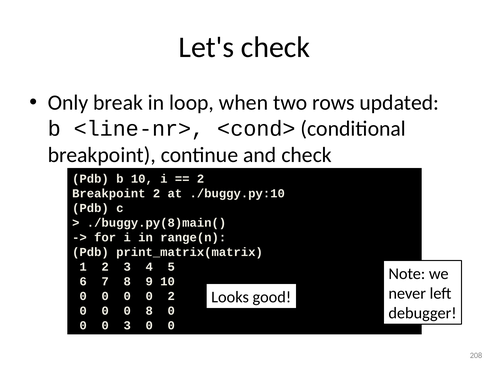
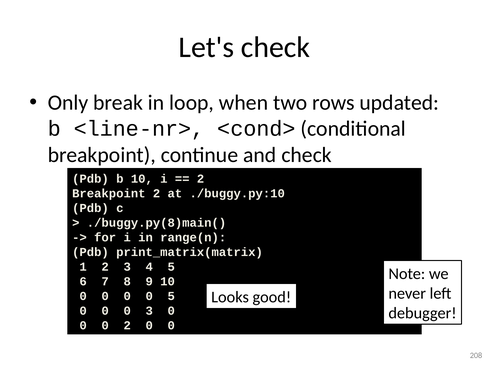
0 2: 2 -> 5
0 8: 8 -> 3
0 3: 3 -> 2
